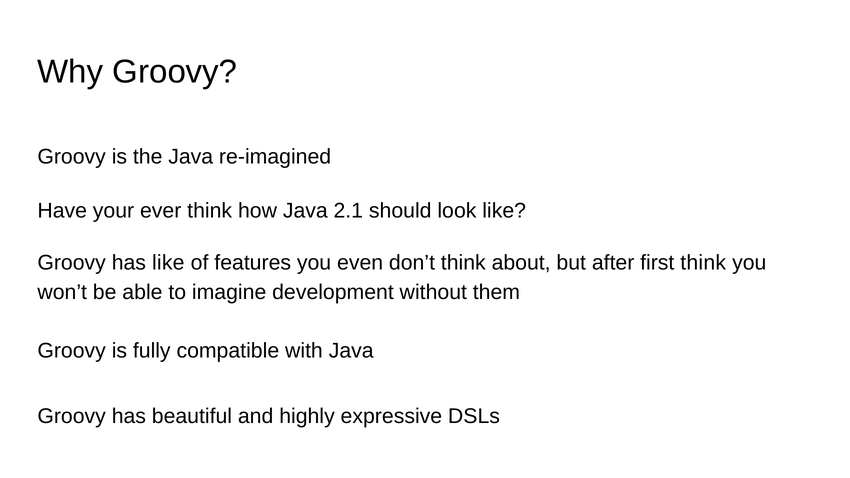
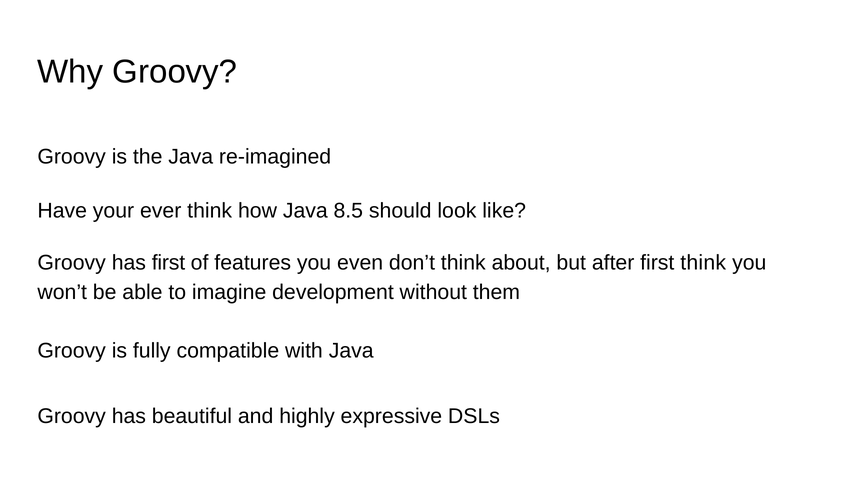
2.1: 2.1 -> 8.5
has like: like -> first
